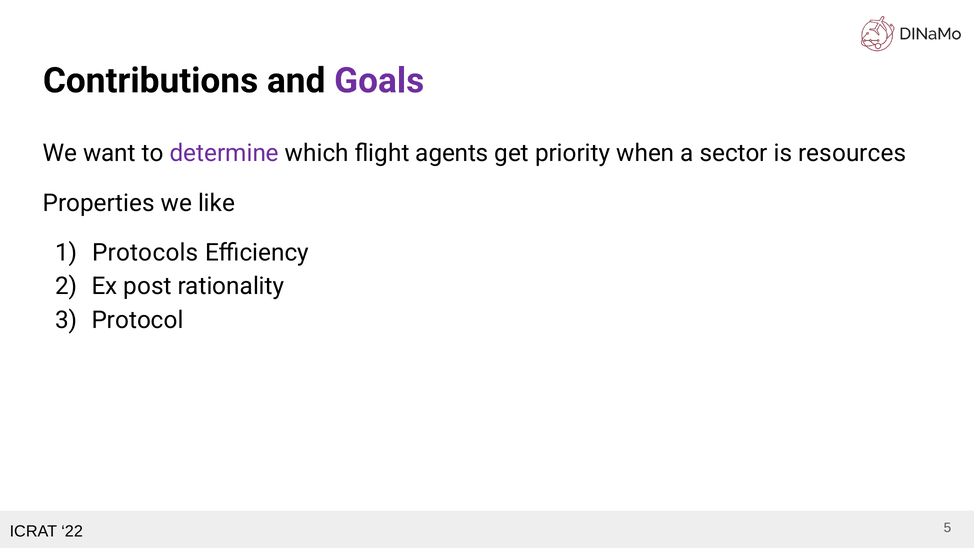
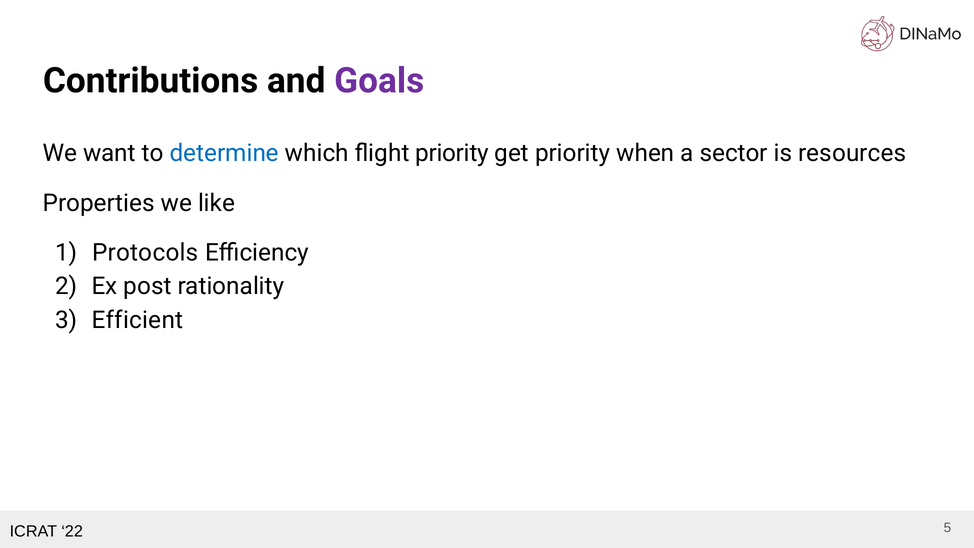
determine colour: purple -> blue
flight agents: agents -> priority
Protocol: Protocol -> Efficient
